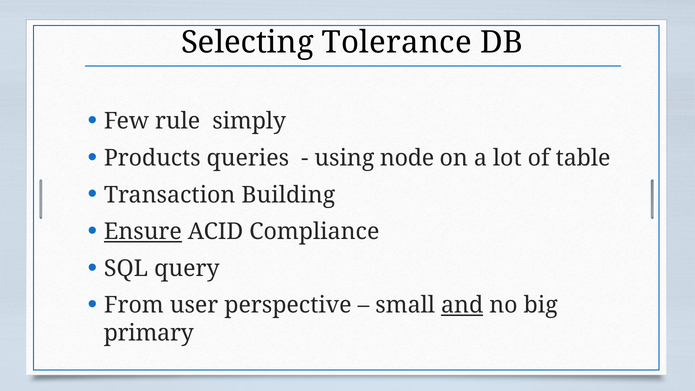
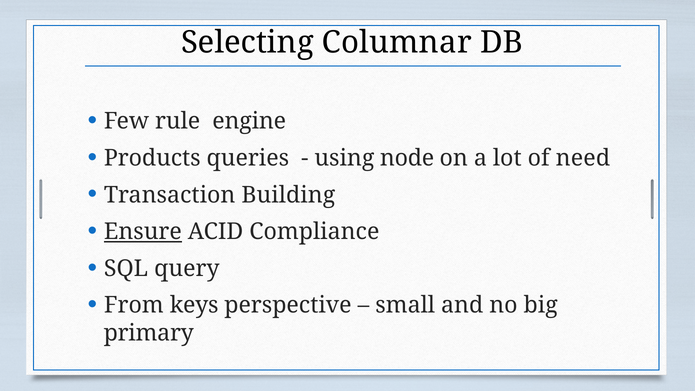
Tolerance: Tolerance -> Columnar
simply: simply -> engine
table: table -> need
user: user -> keys
and underline: present -> none
